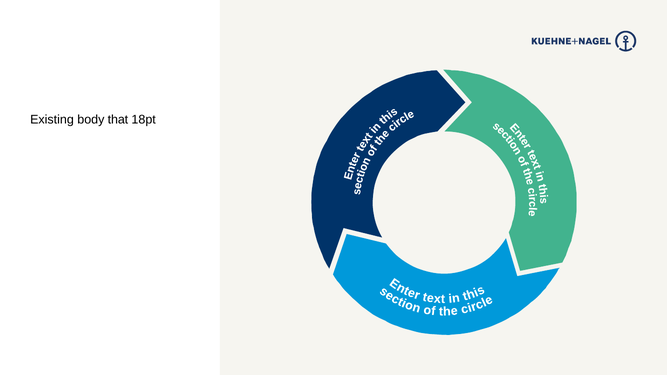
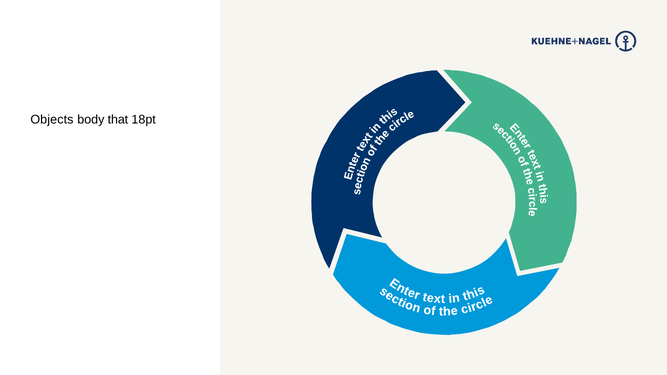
Existing: Existing -> Objects
